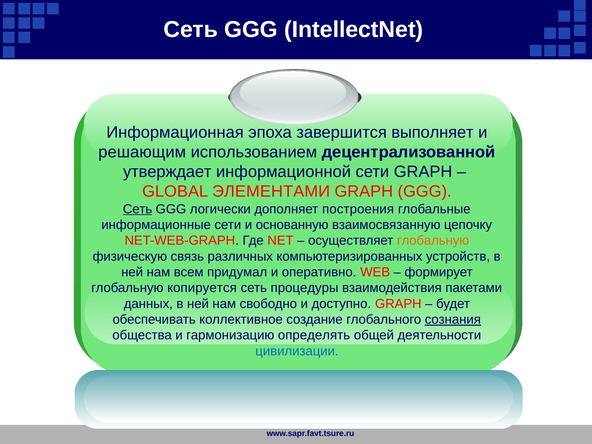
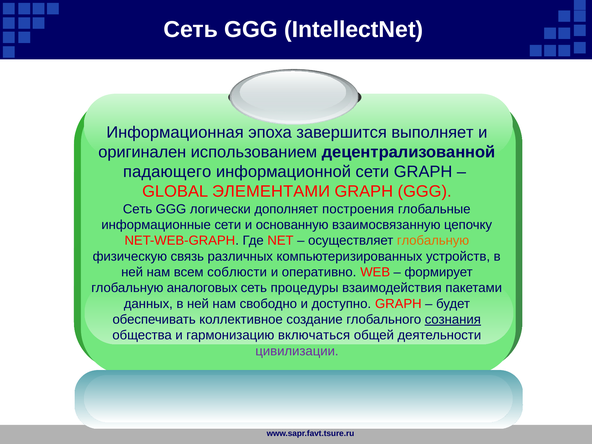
решающим: решающим -> оригинален
утверждает: утверждает -> падающего
Сеть at (138, 209) underline: present -> none
придумал: придумал -> соблюсти
копируется: копируется -> аналоговых
определять: определять -> включаться
цивилизации colour: blue -> purple
